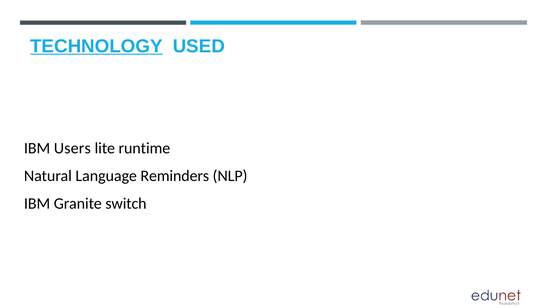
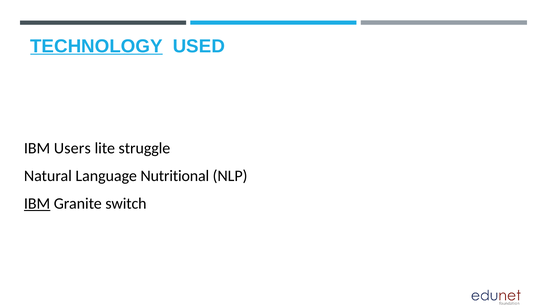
runtime: runtime -> struggle
Reminders: Reminders -> Nutritional
IBM at (37, 203) underline: none -> present
